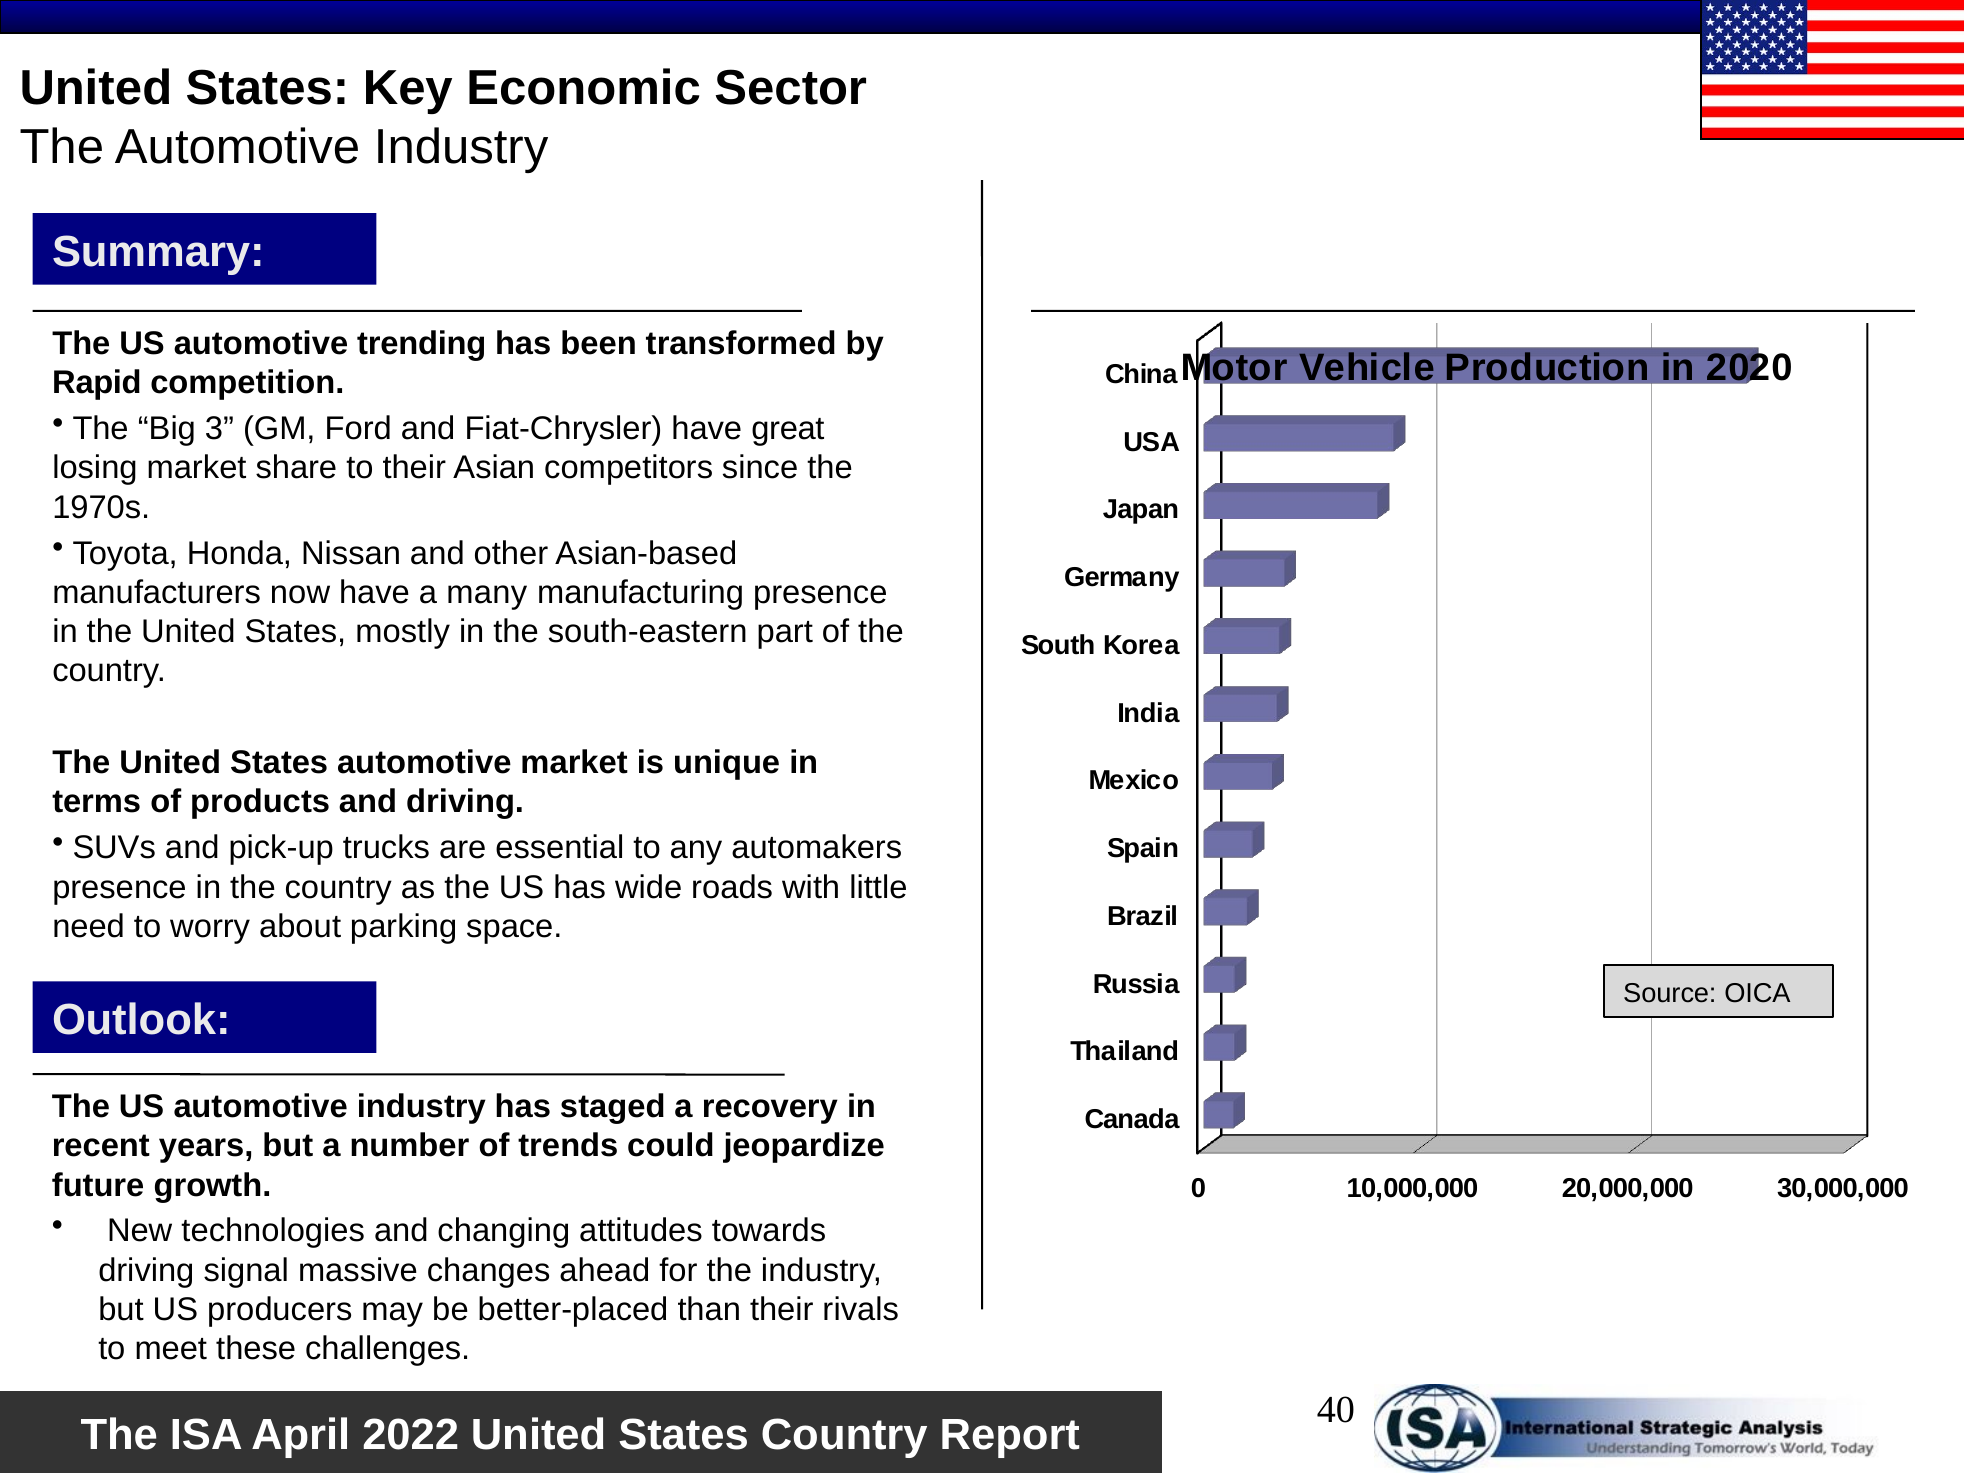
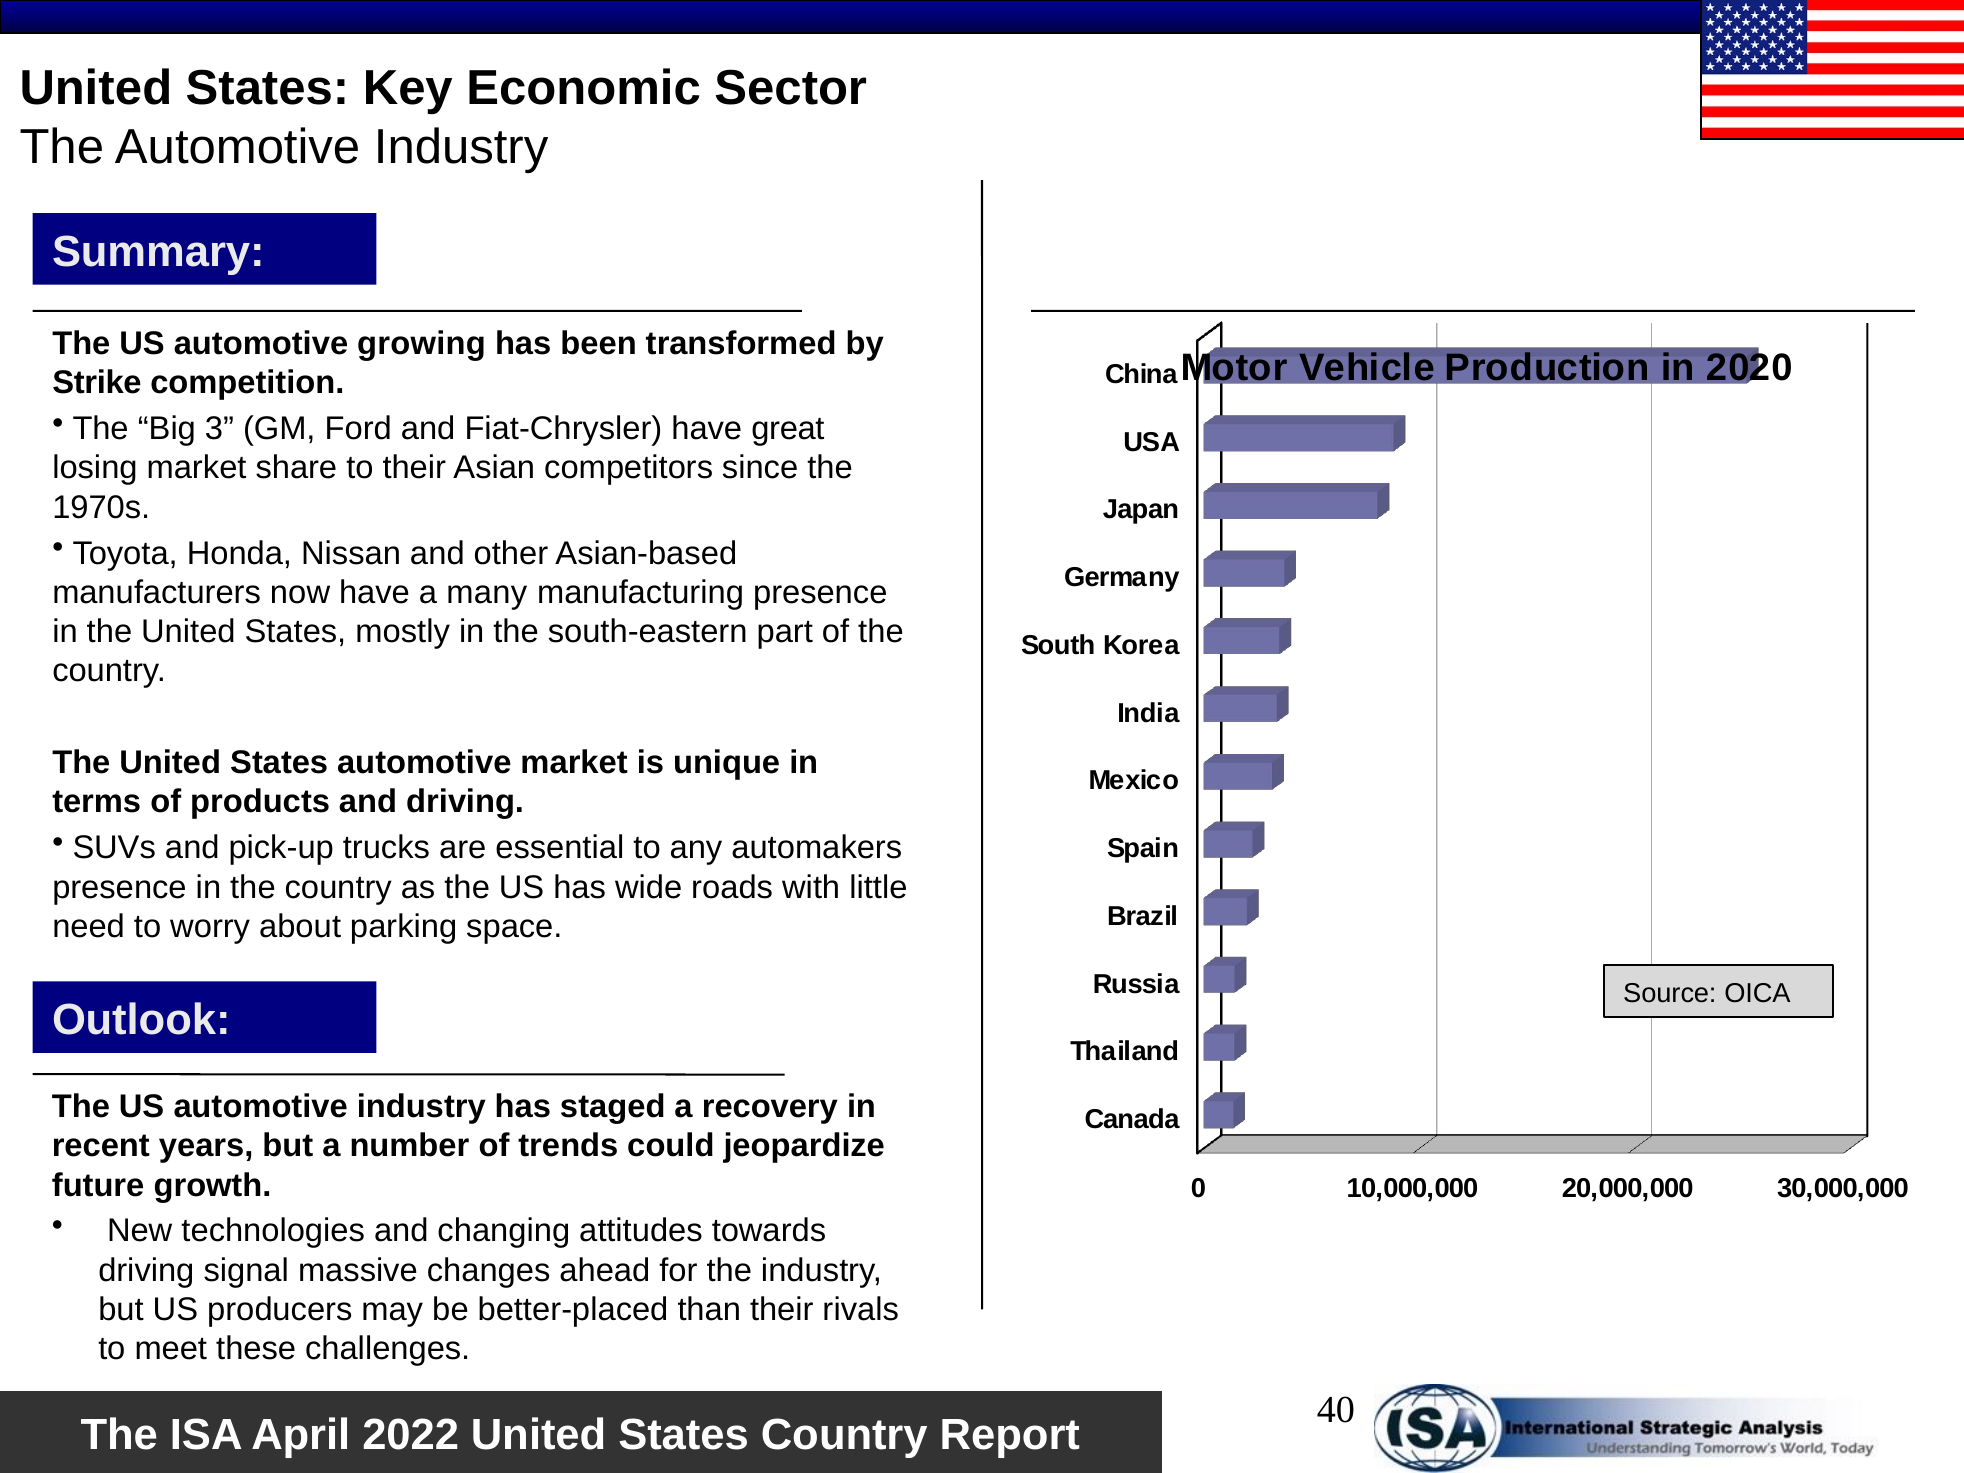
trending: trending -> growing
Rapid: Rapid -> Strike
